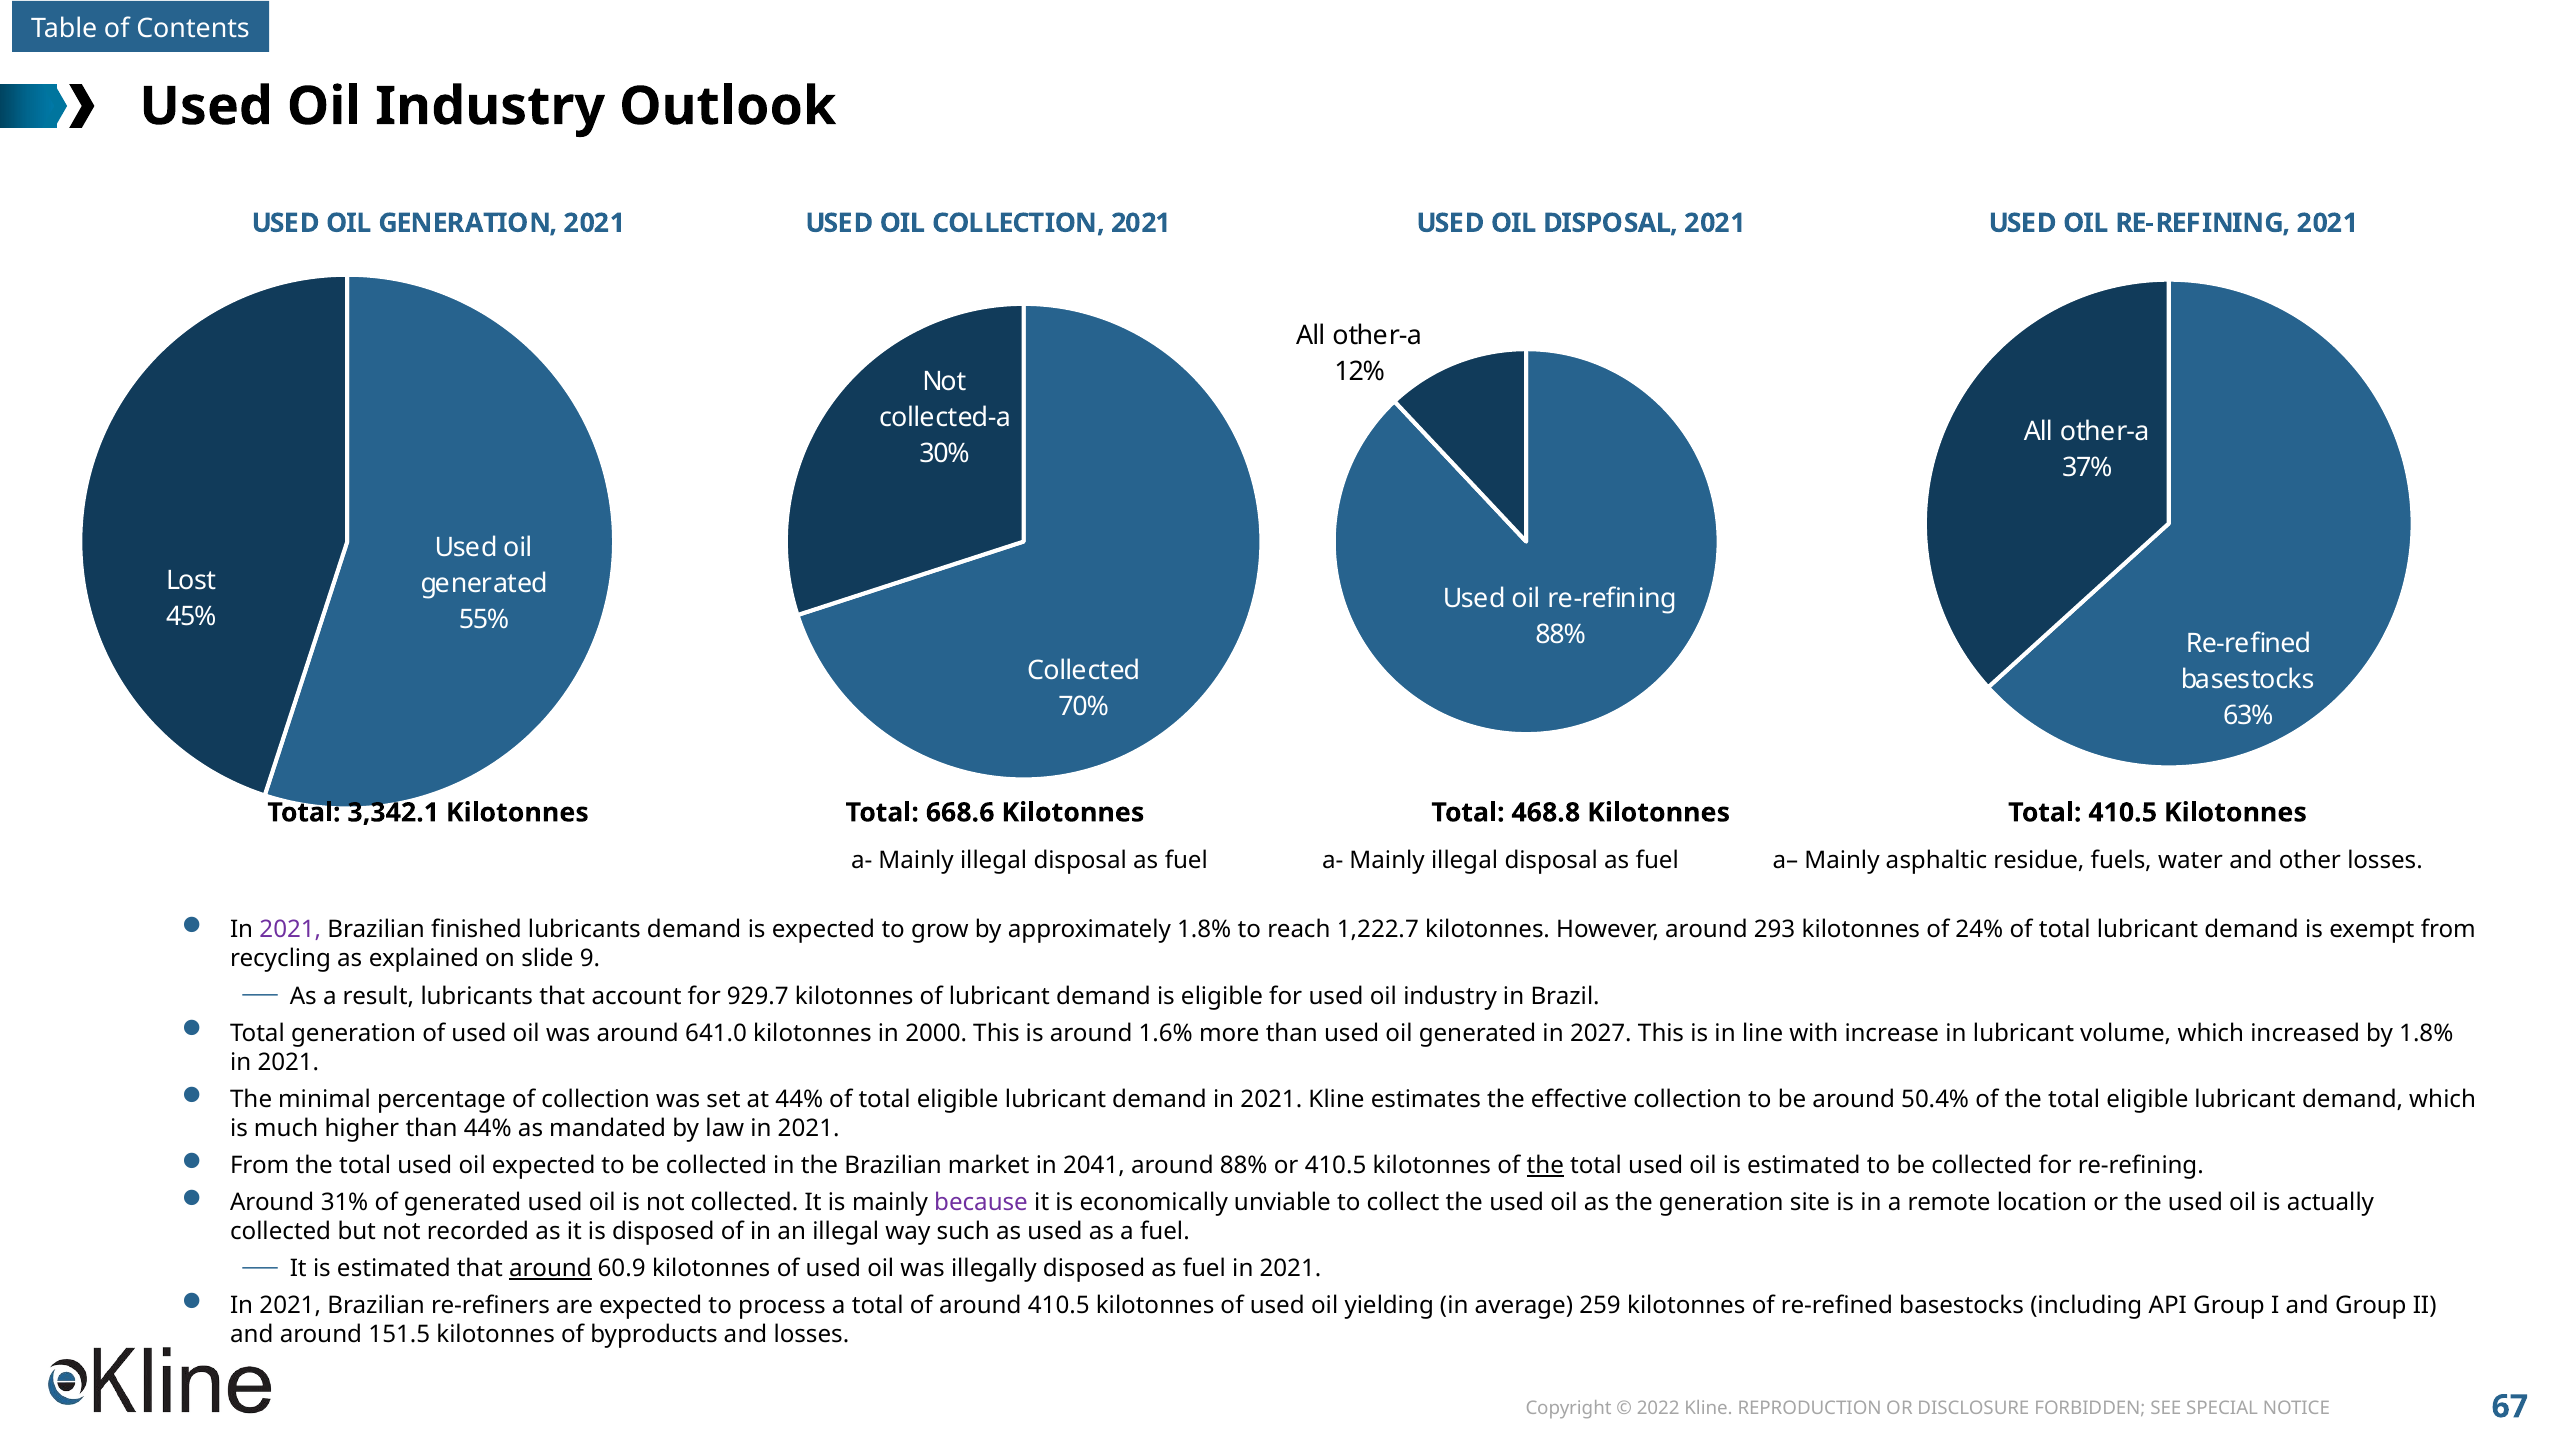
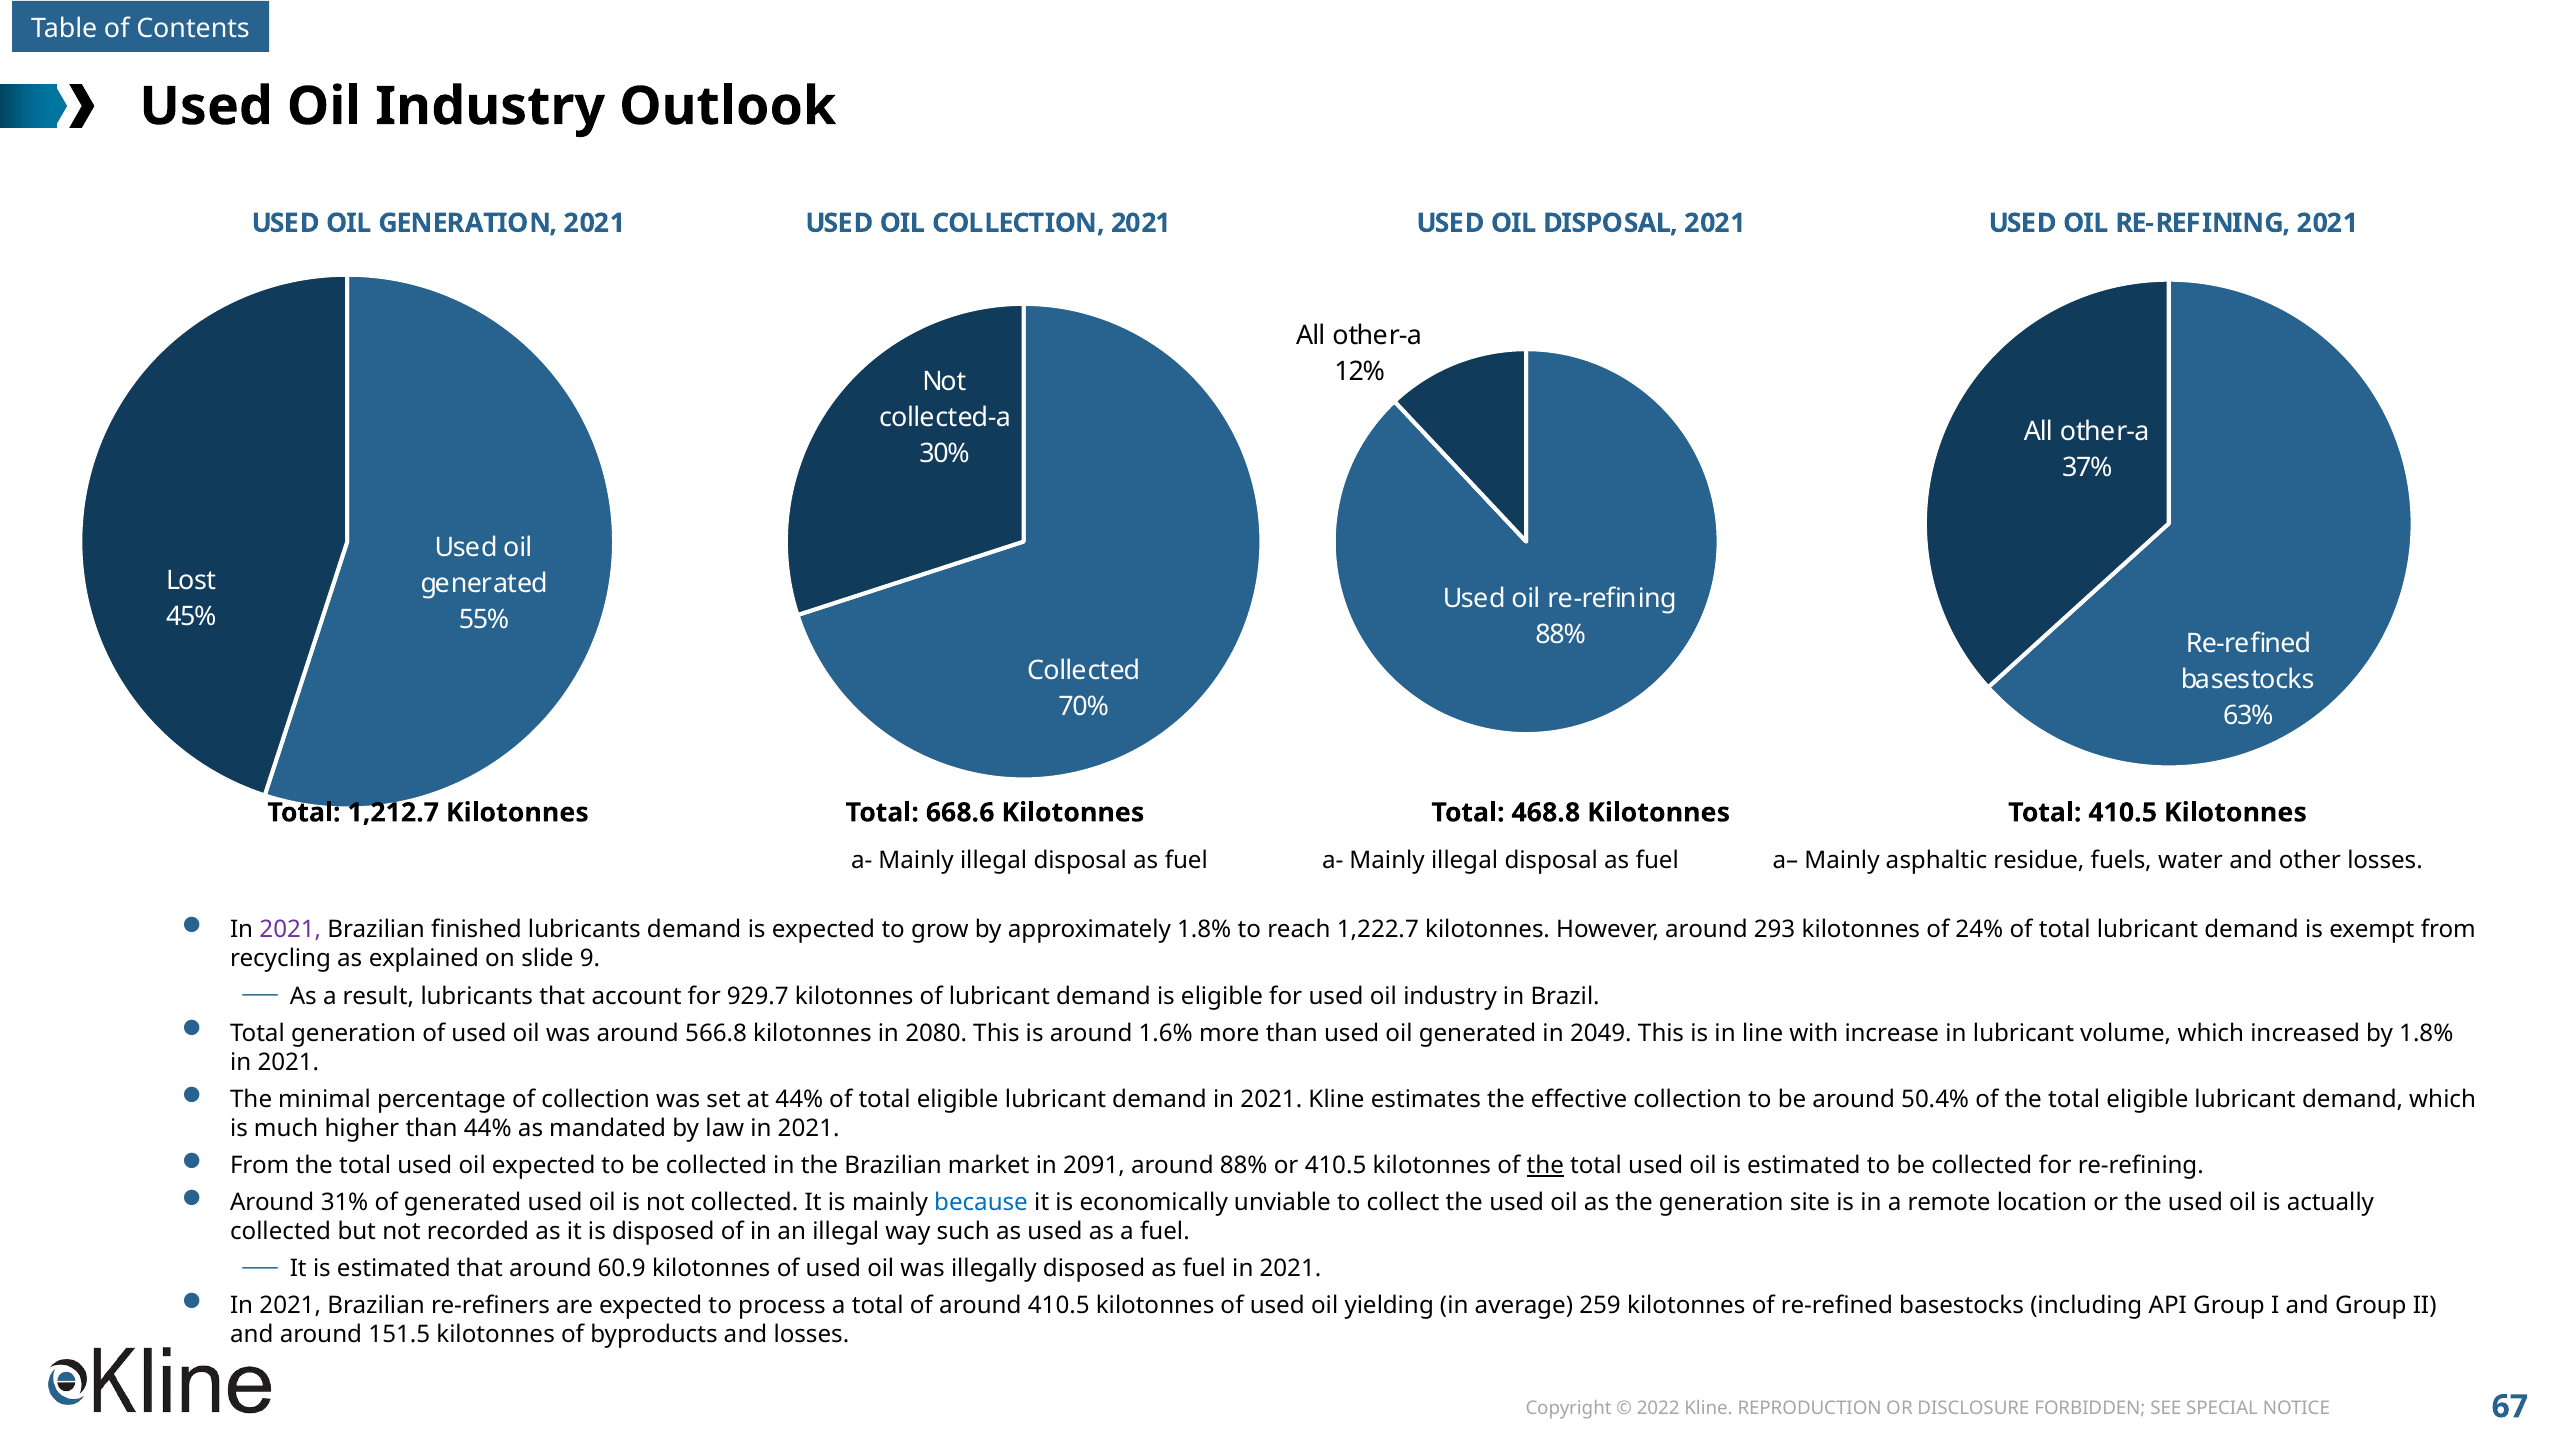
3,342.1: 3,342.1 -> 1,212.7
641.0: 641.0 -> 566.8
2000: 2000 -> 2080
2027: 2027 -> 2049
2041: 2041 -> 2091
because colour: purple -> blue
around at (550, 1269) underline: present -> none
